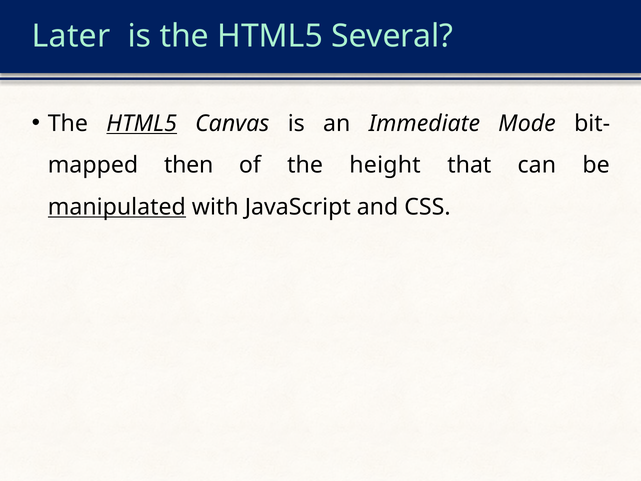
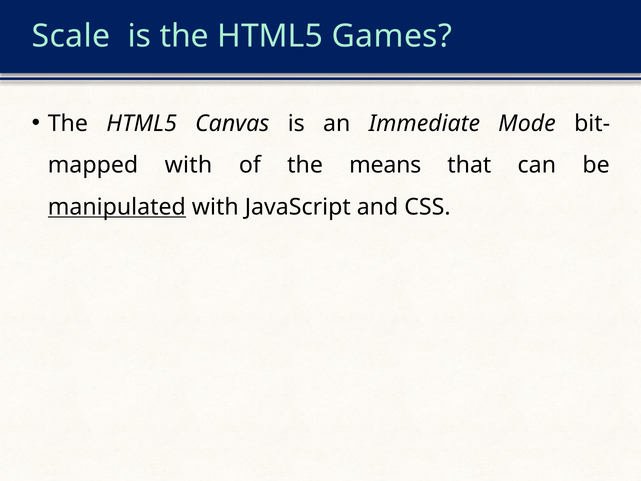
Later: Later -> Scale
Several: Several -> Games
HTML5 at (142, 123) underline: present -> none
then at (189, 165): then -> with
height: height -> means
